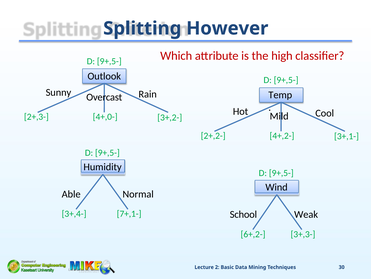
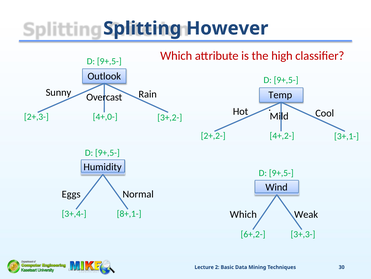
Able: Able -> Eggs
7+,1-: 7+,1- -> 8+,1-
School at (243, 214): School -> Which
